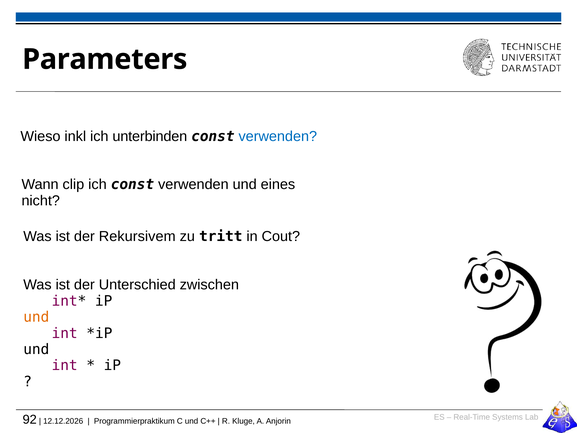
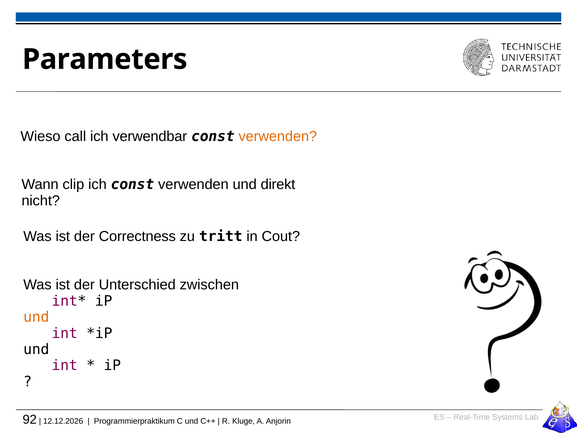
inkl: inkl -> call
unterbinden: unterbinden -> verwendbar
verwenden at (278, 136) colour: blue -> orange
eines: eines -> direkt
Rekursivem: Rekursivem -> Correctness
